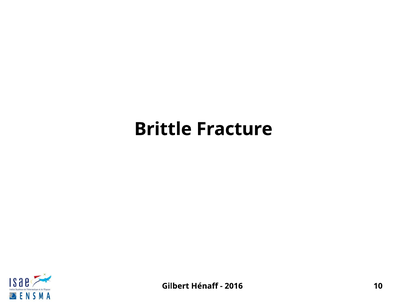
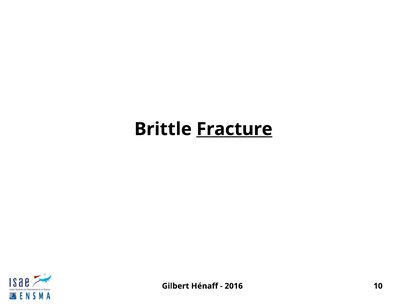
Fracture underline: none -> present
